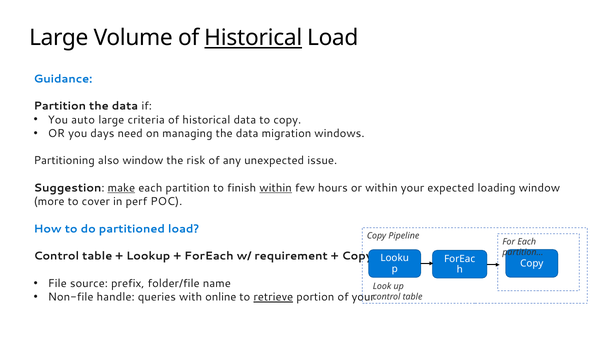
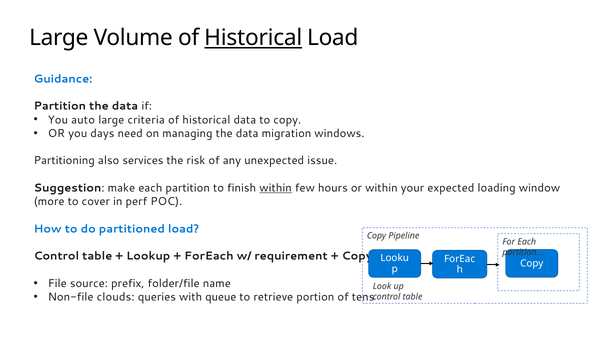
also window: window -> services
make underline: present -> none
handle: handle -> clouds
online: online -> queue
retrieve underline: present -> none
of your: your -> tens
